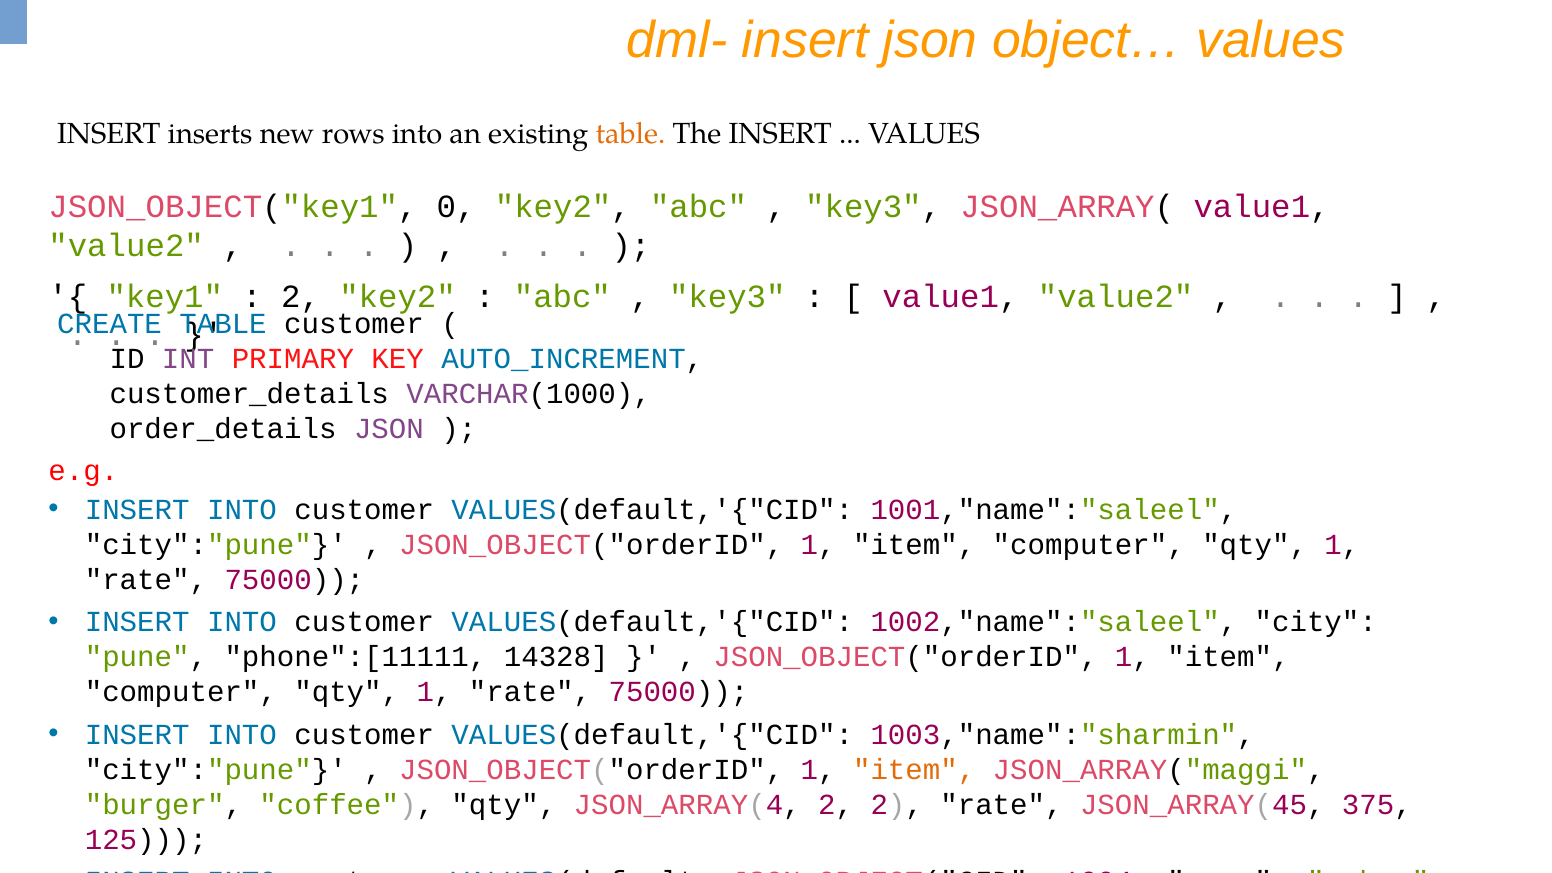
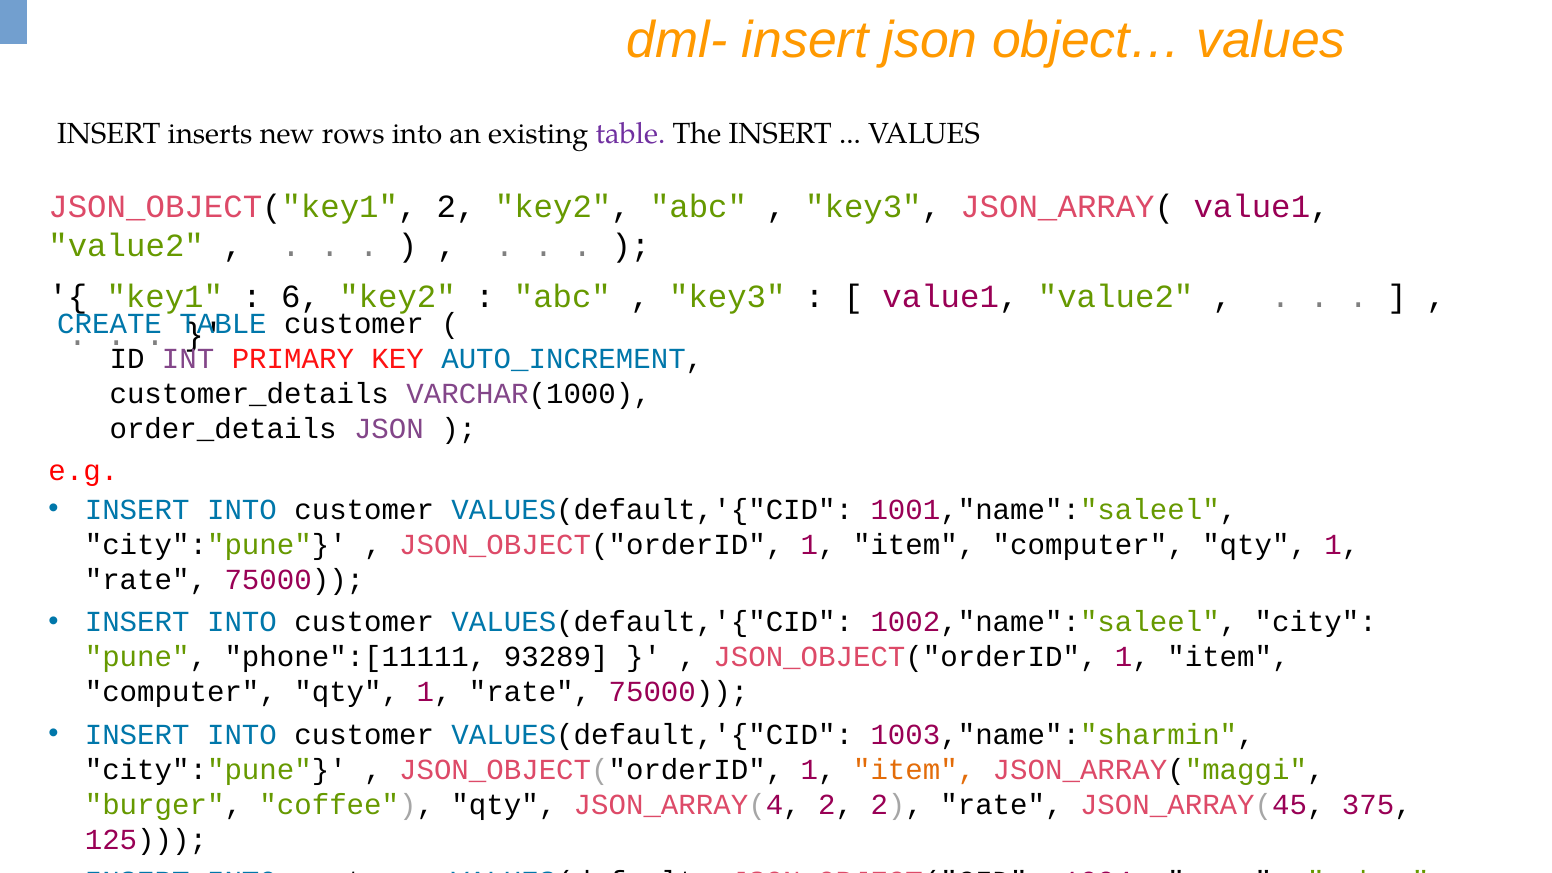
table at (630, 134) colour: orange -> purple
JSON_OBJECT("key1 0: 0 -> 2
2 at (301, 296): 2 -> 6
14328: 14328 -> 93289
